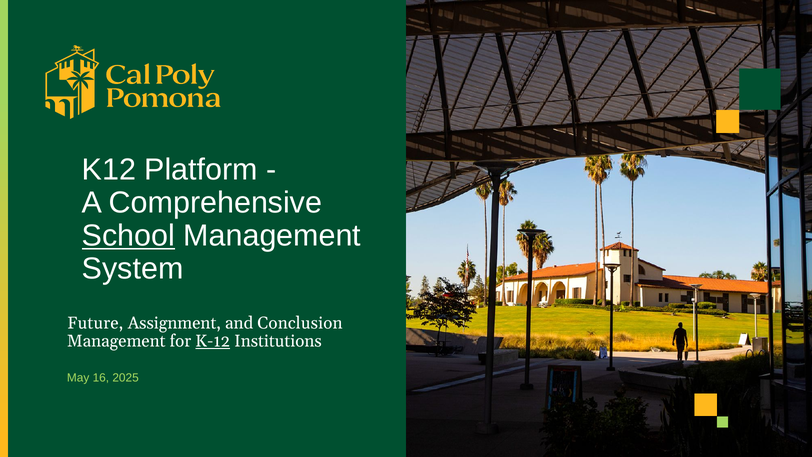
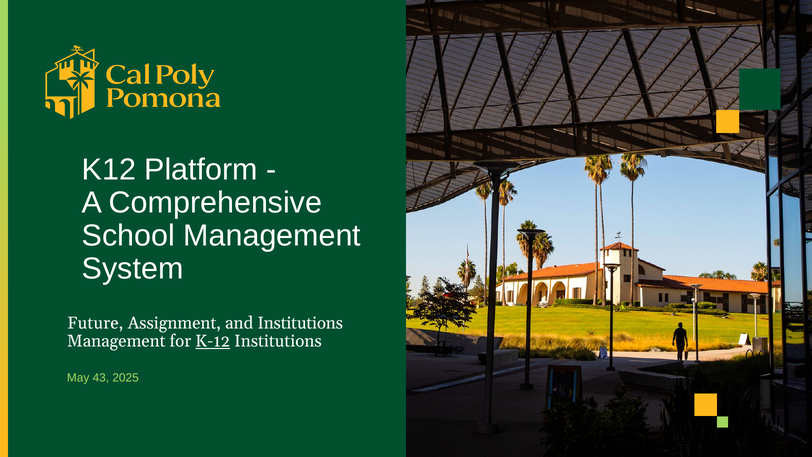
School underline: present -> none
and Conclusion: Conclusion -> Institutions
16: 16 -> 43
